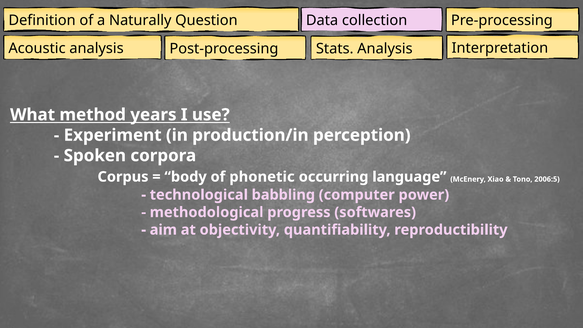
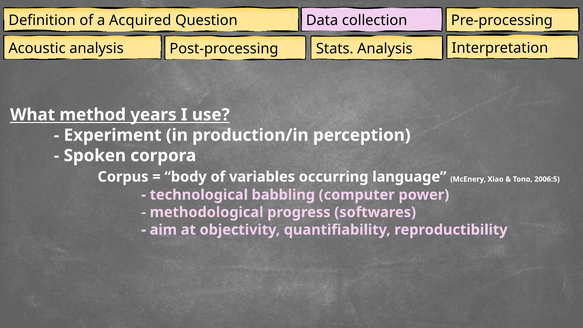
Naturally: Naturally -> Acquired
phonetic: phonetic -> variables
